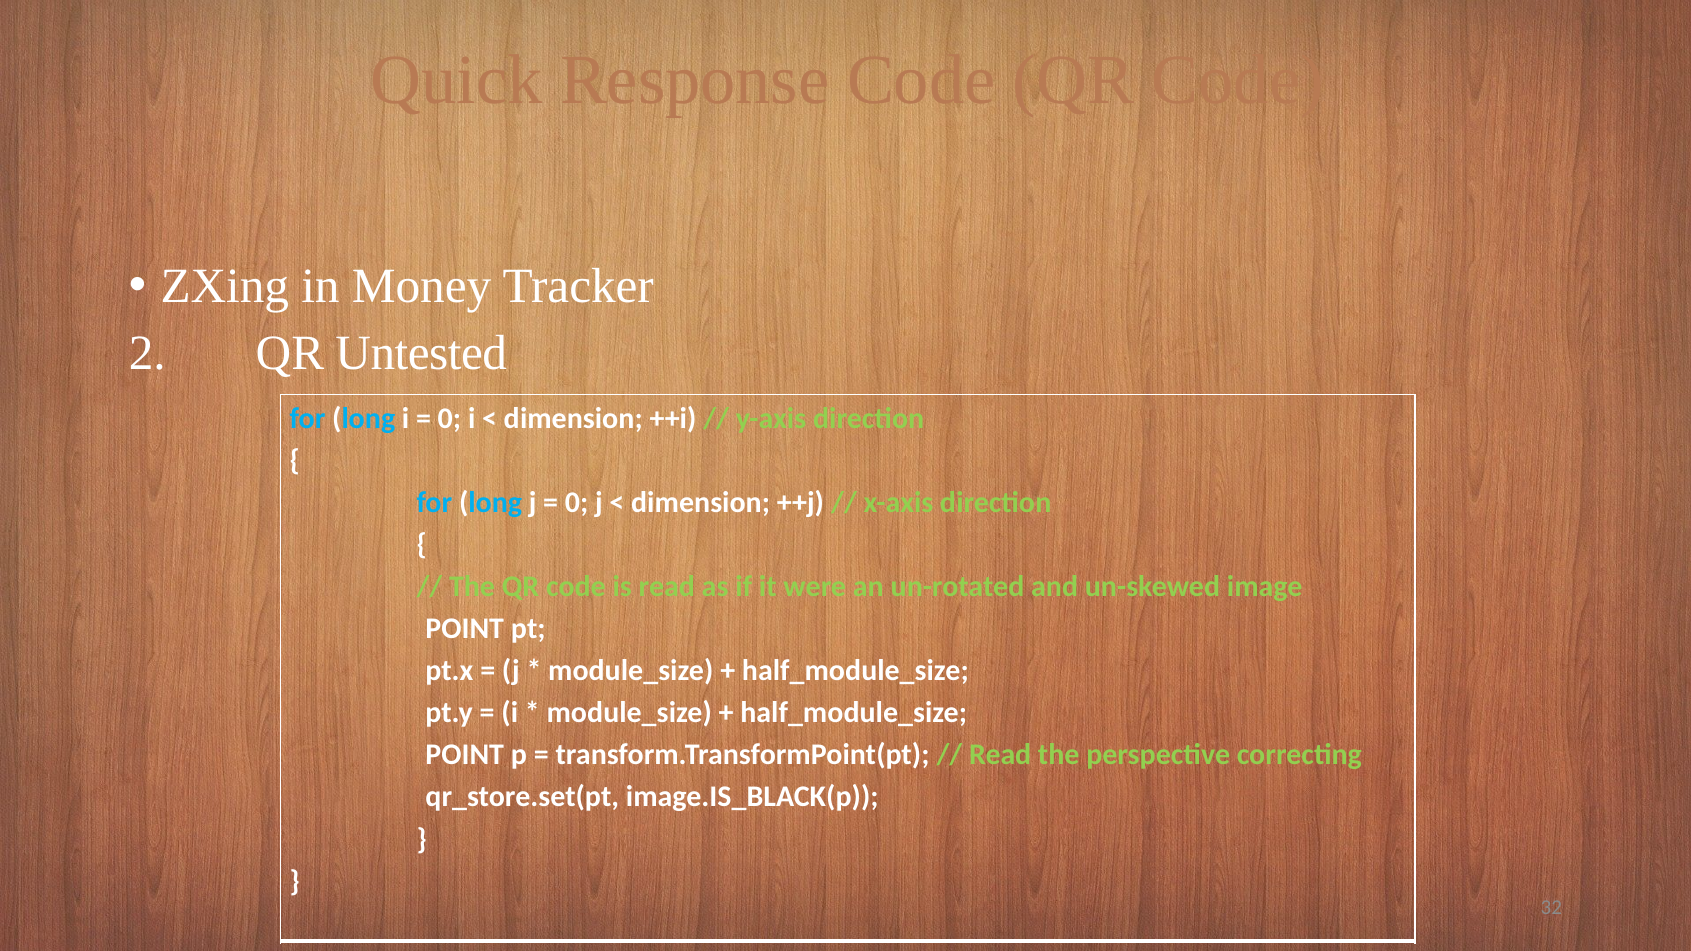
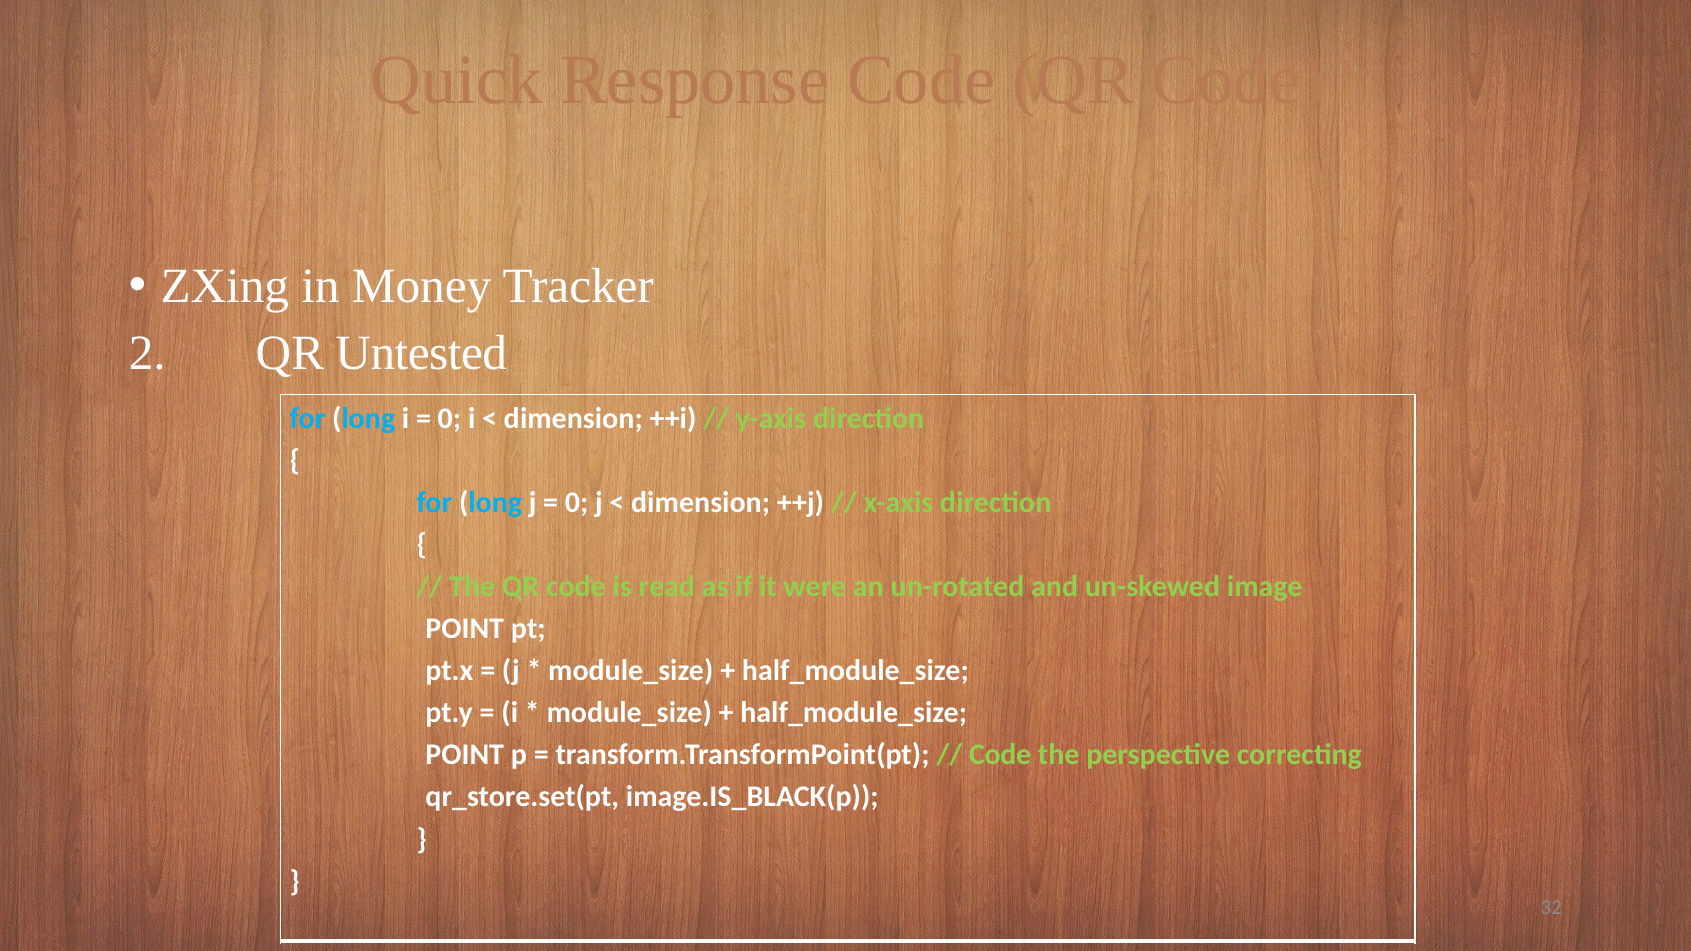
Read at (1000, 755): Read -> Code
